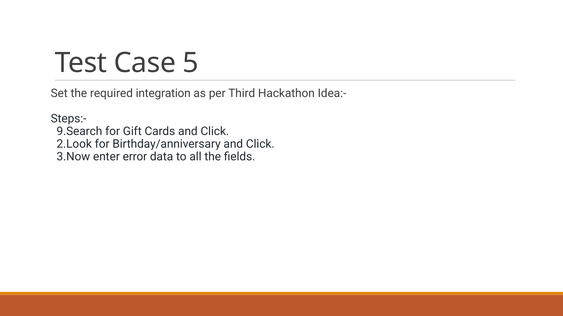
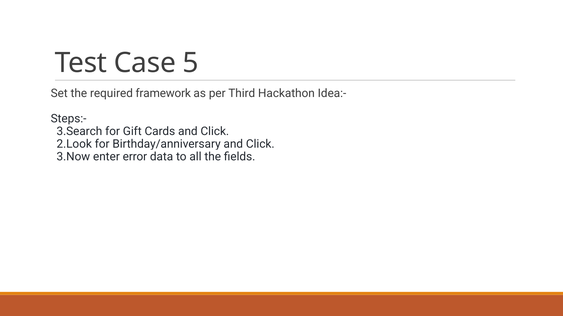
integration: integration -> framework
9.Search: 9.Search -> 3.Search
